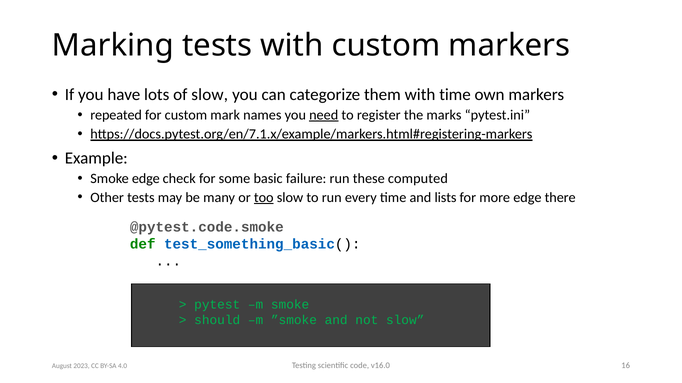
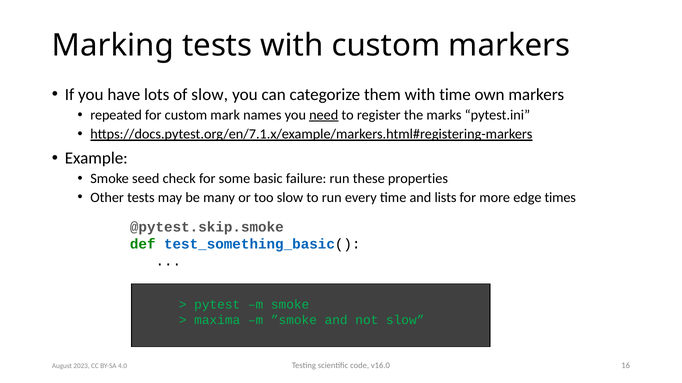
Smoke edge: edge -> seed
computed: computed -> properties
too underline: present -> none
there: there -> times
@pytest.code.smoke: @pytest.code.smoke -> @pytest.skip.smoke
should: should -> maxima
